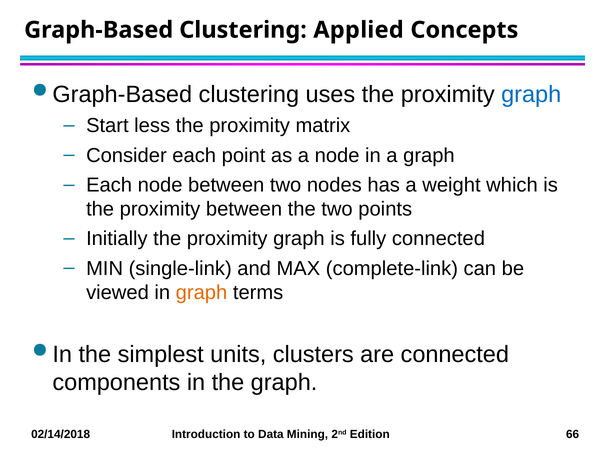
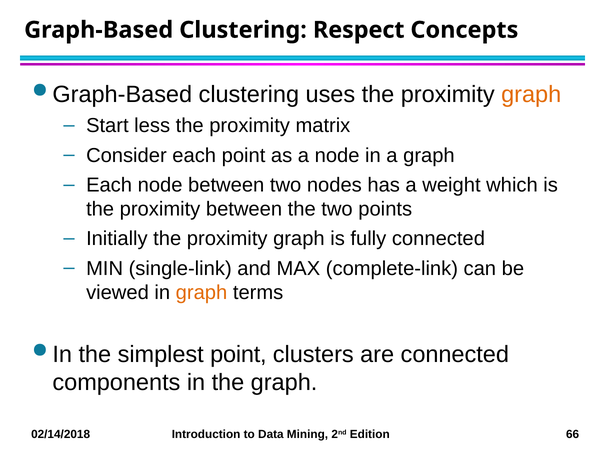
Applied: Applied -> Respect
graph at (531, 94) colour: blue -> orange
simplest units: units -> point
